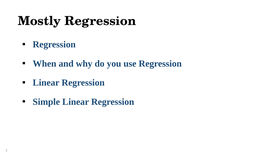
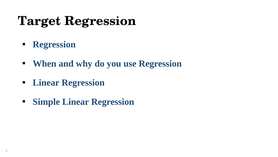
Mostly: Mostly -> Target
